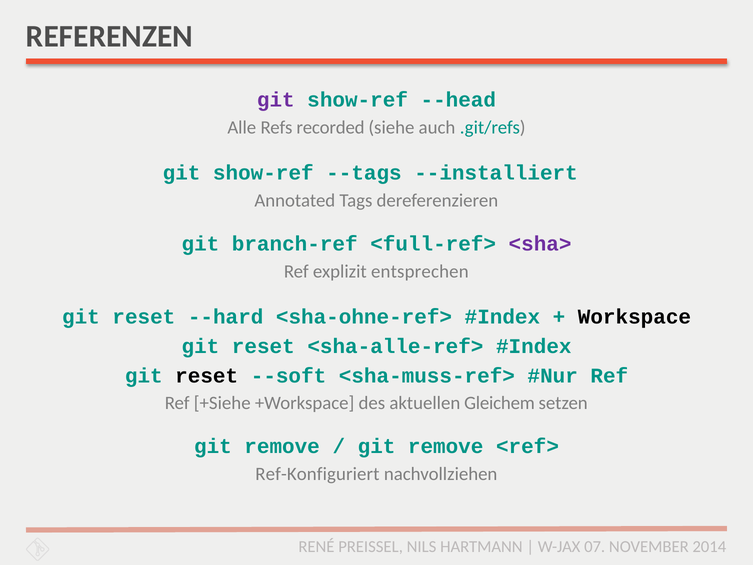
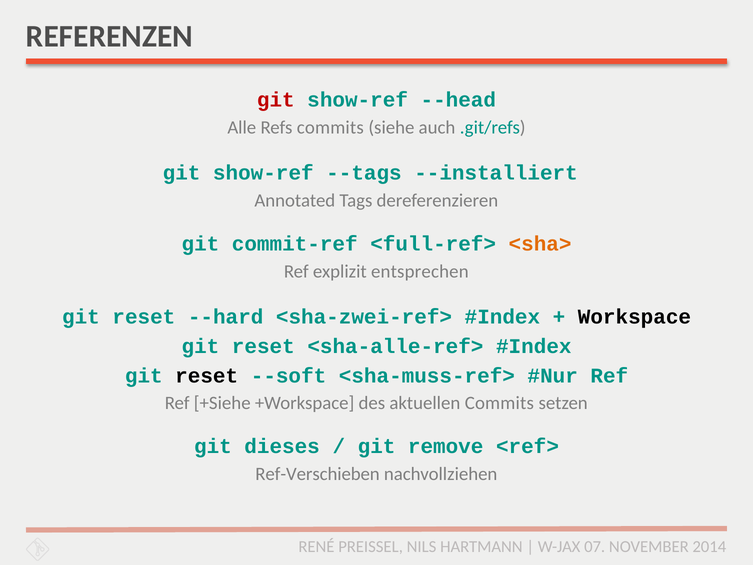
git at (276, 100) colour: purple -> red
Refs recorded: recorded -> commits
branch-ref: branch-ref -> commit-ref
<sha> colour: purple -> orange
<sha-ohne-ref>: <sha-ohne-ref> -> <sha-zwei-ref>
aktuellen Gleichem: Gleichem -> Commits
remove at (282, 446): remove -> dieses
Ref-Konfiguriert: Ref-Konfiguriert -> Ref-Verschieben
